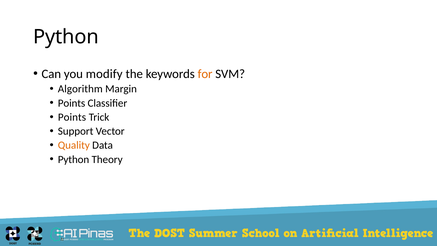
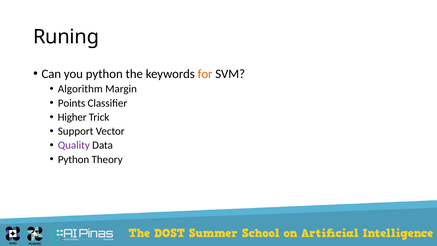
Python at (66, 37): Python -> Runing
you modify: modify -> python
Points at (72, 117): Points -> Higher
Quality colour: orange -> purple
